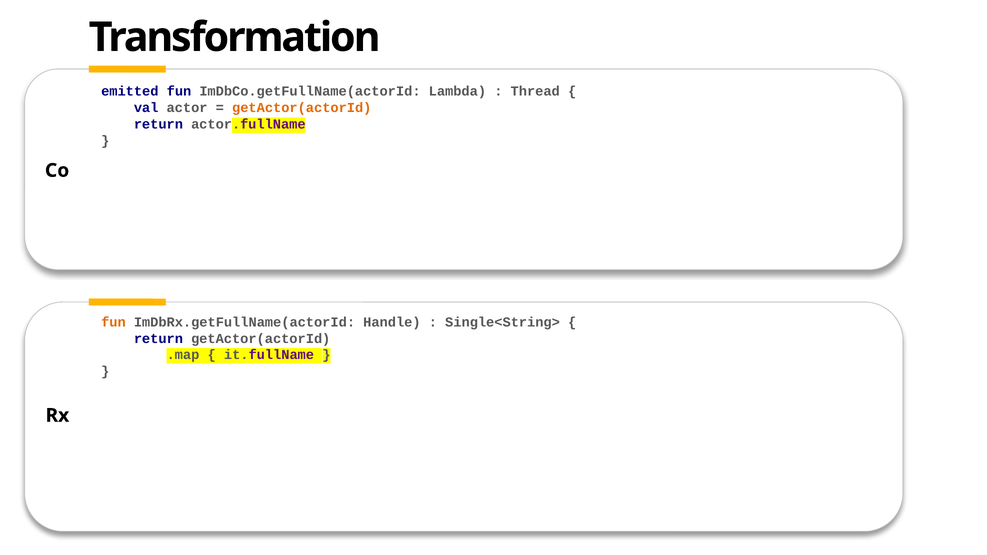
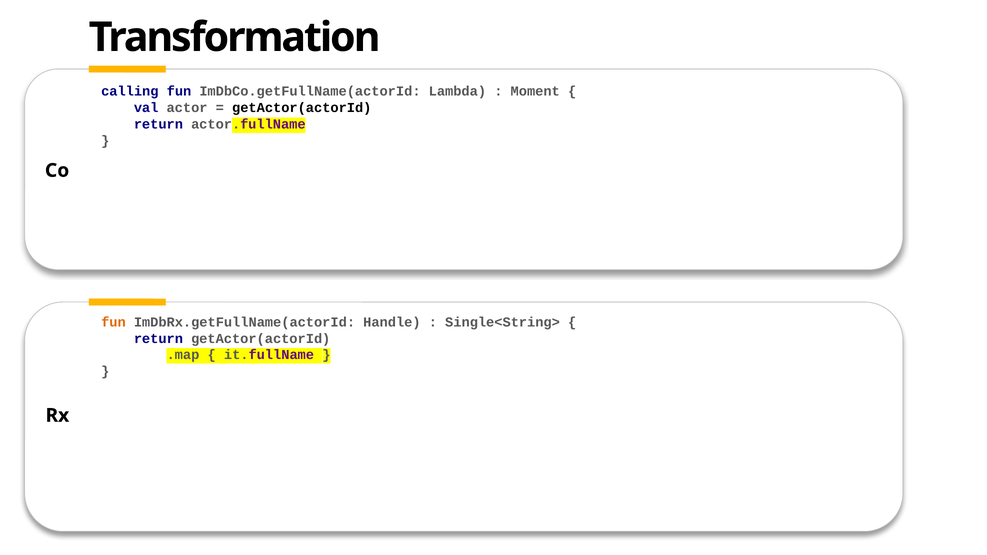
emitted: emitted -> calling
Thread: Thread -> Moment
getActor(actorId at (302, 108) colour: orange -> black
